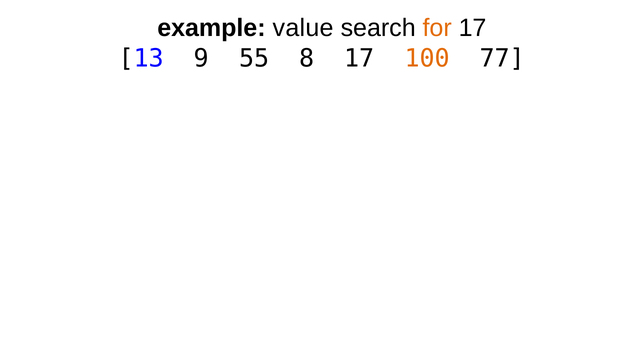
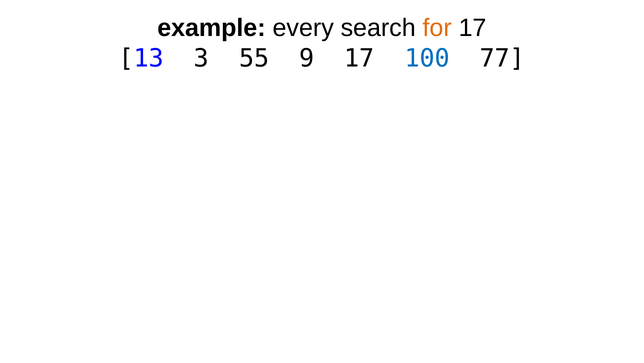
value: value -> every
9: 9 -> 3
8: 8 -> 9
100 colour: orange -> blue
